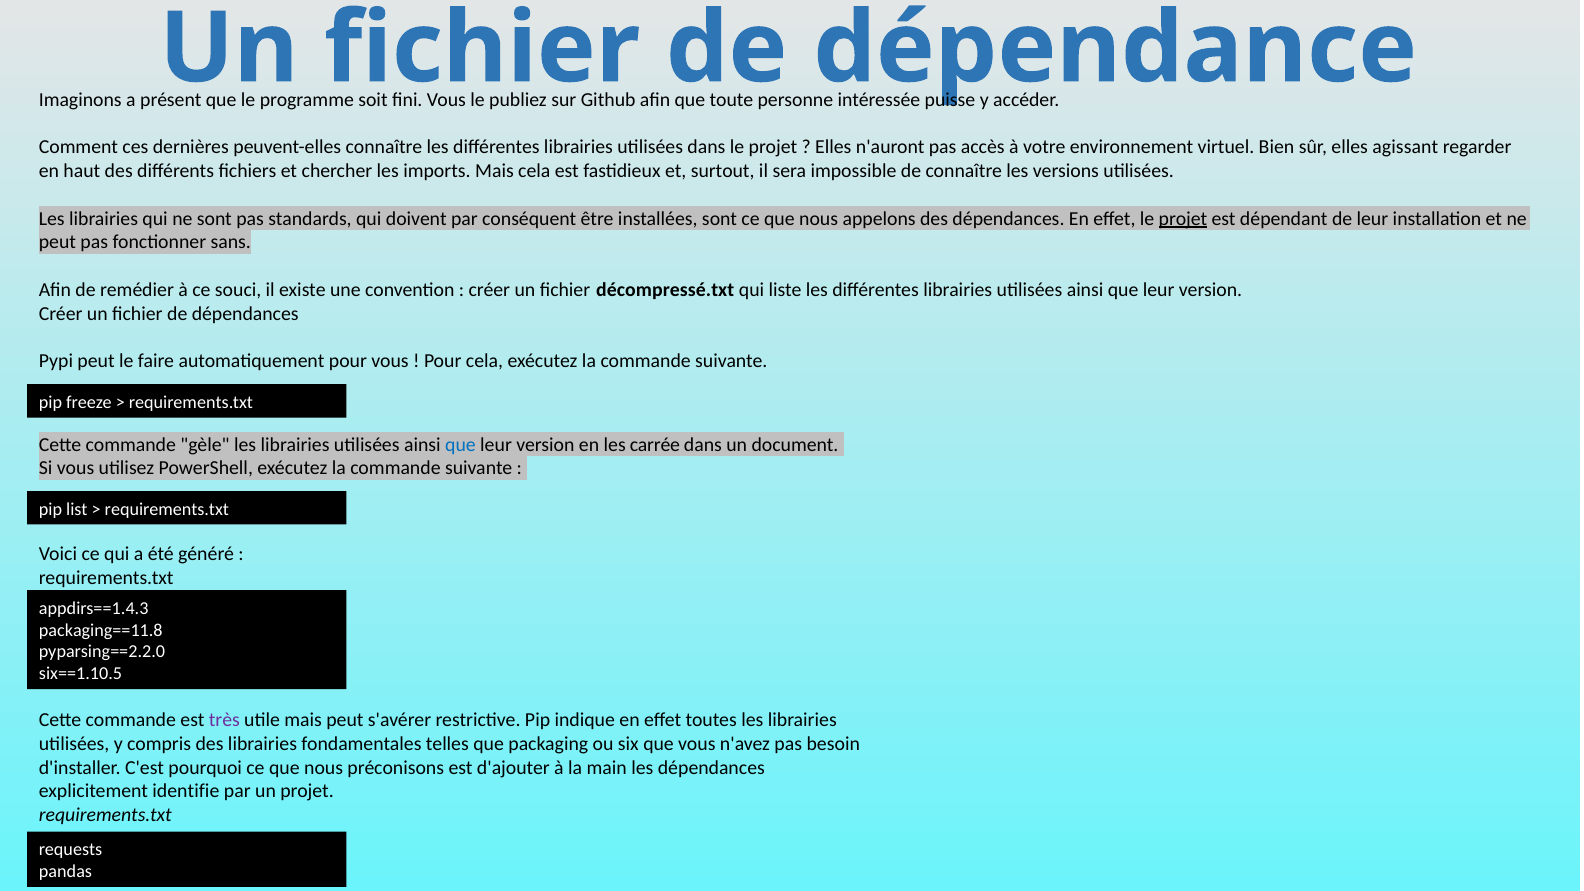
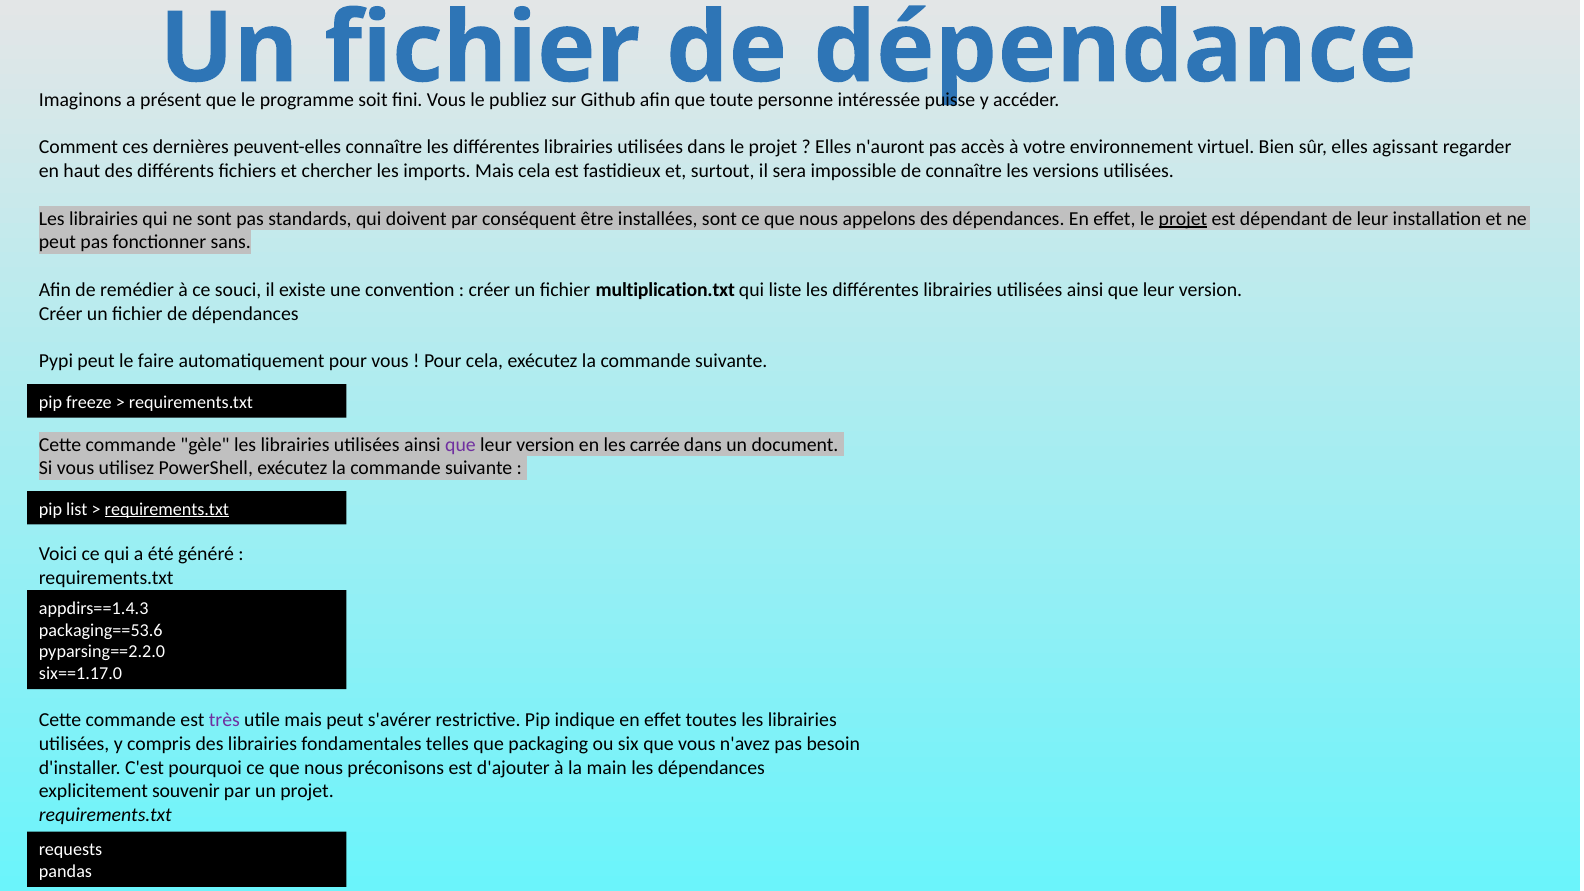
décompressé.txt: décompressé.txt -> multiplication.txt
que at (461, 445) colour: blue -> purple
requirements.txt at (167, 509) underline: none -> present
packaging==11.8: packaging==11.8 -> packaging==53.6
six==1.10.5: six==1.10.5 -> six==1.17.0
identifie: identifie -> souvenir
